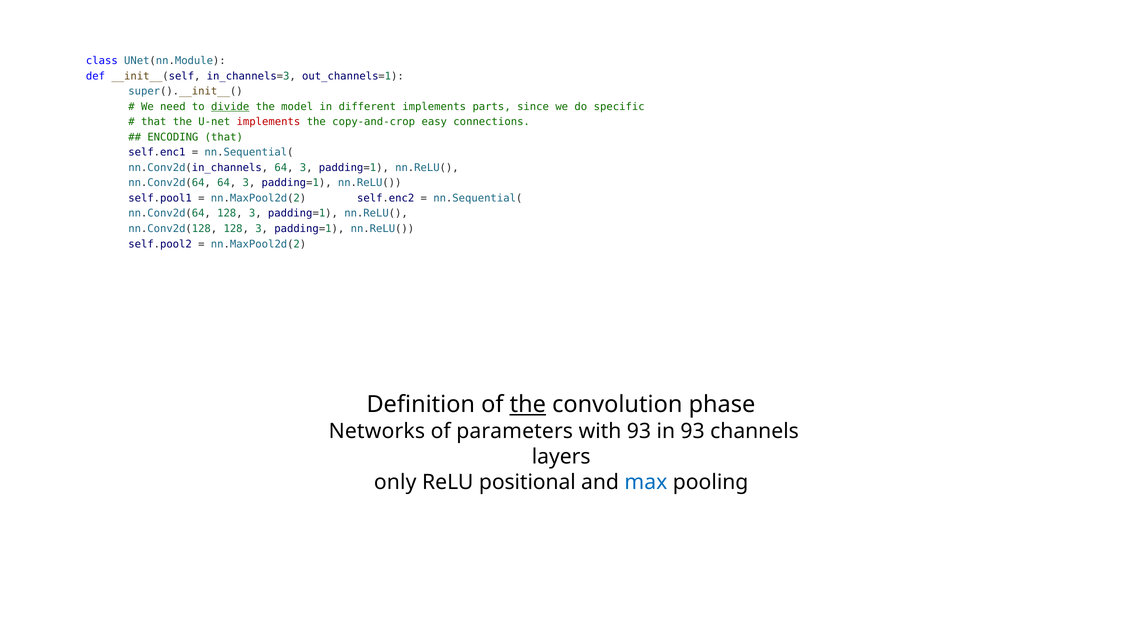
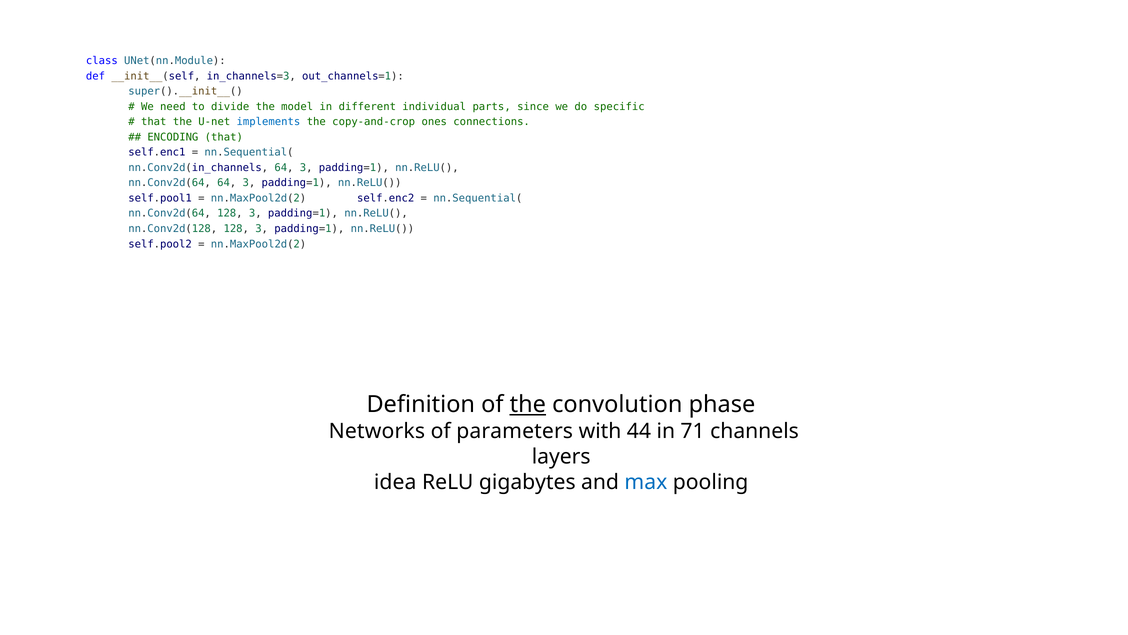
divide underline: present -> none
different implements: implements -> individual
implements at (268, 122) colour: red -> blue
easy: easy -> ones
with 93: 93 -> 44
in 93: 93 -> 71
only: only -> idea
positional: positional -> gigabytes
